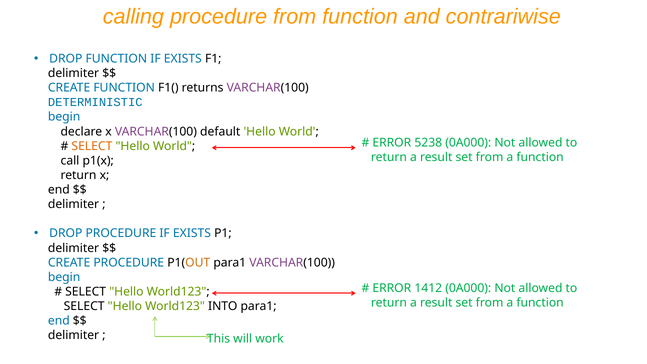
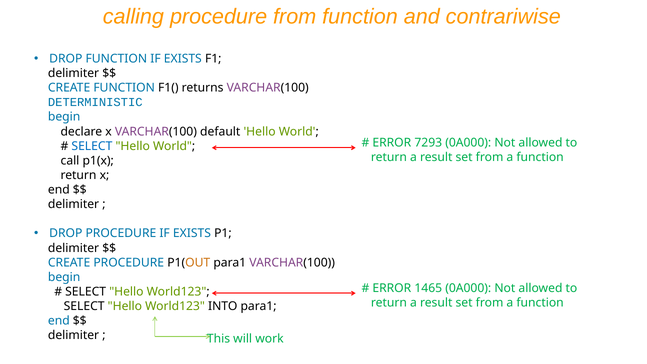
5238: 5238 -> 7293
SELECT at (92, 146) colour: orange -> blue
1412: 1412 -> 1465
